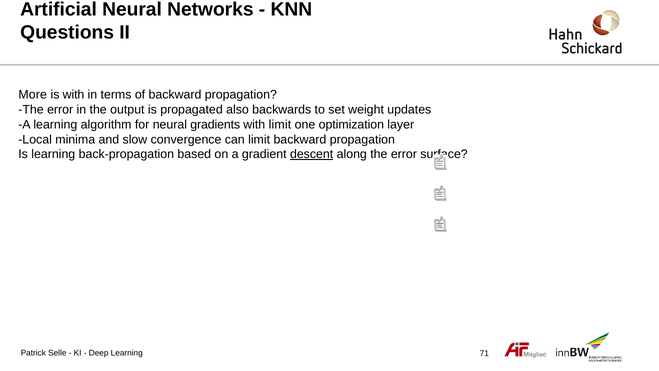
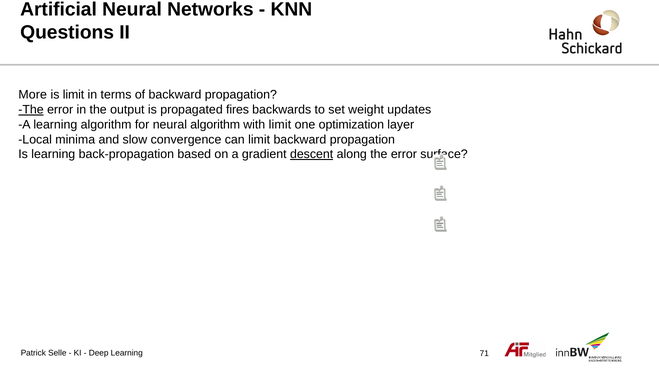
is with: with -> limit
The at (31, 110) underline: none -> present
also: also -> fires
neural gradients: gradients -> algorithm
